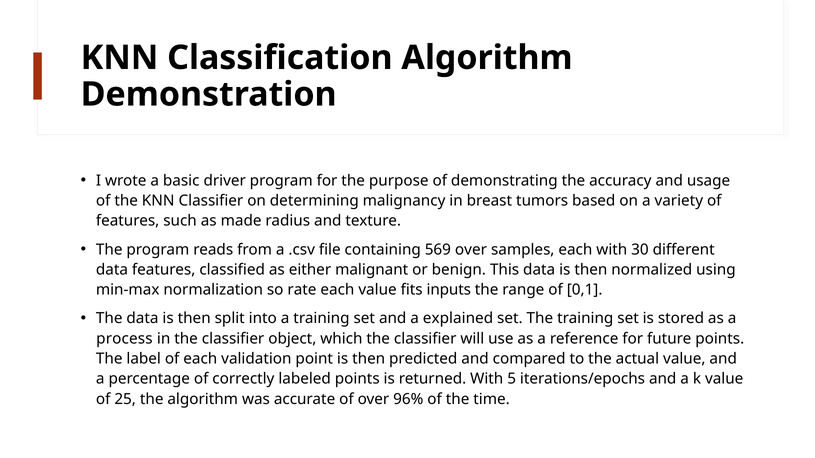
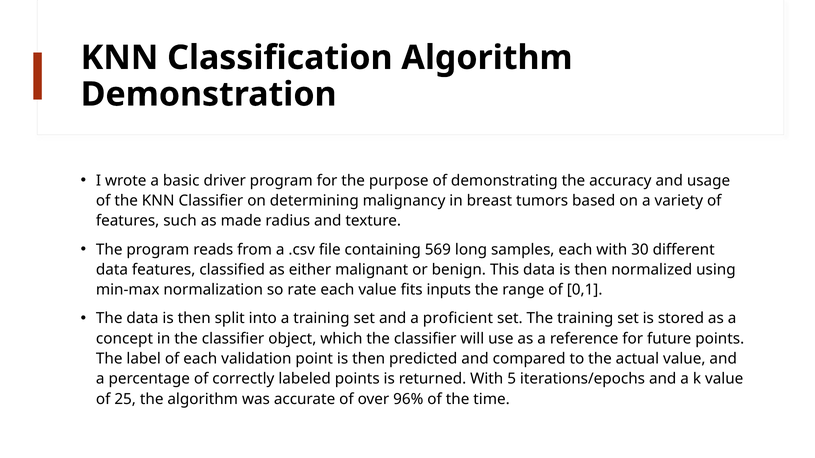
569 over: over -> long
explained: explained -> proficient
process: process -> concept
